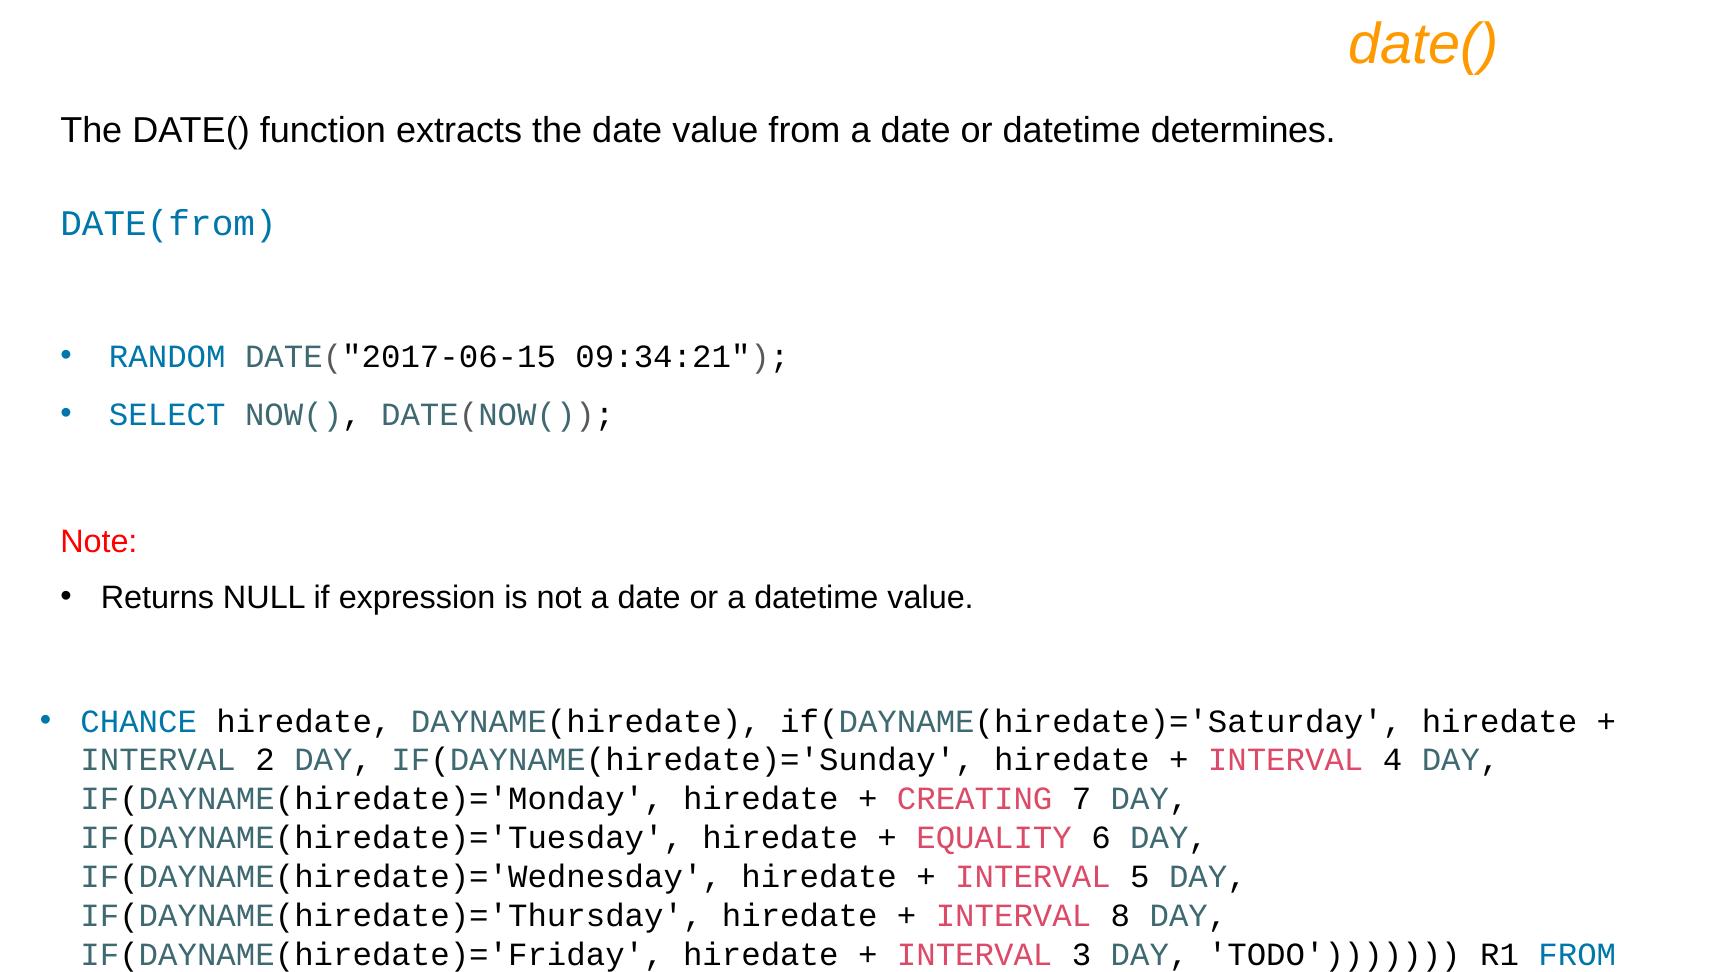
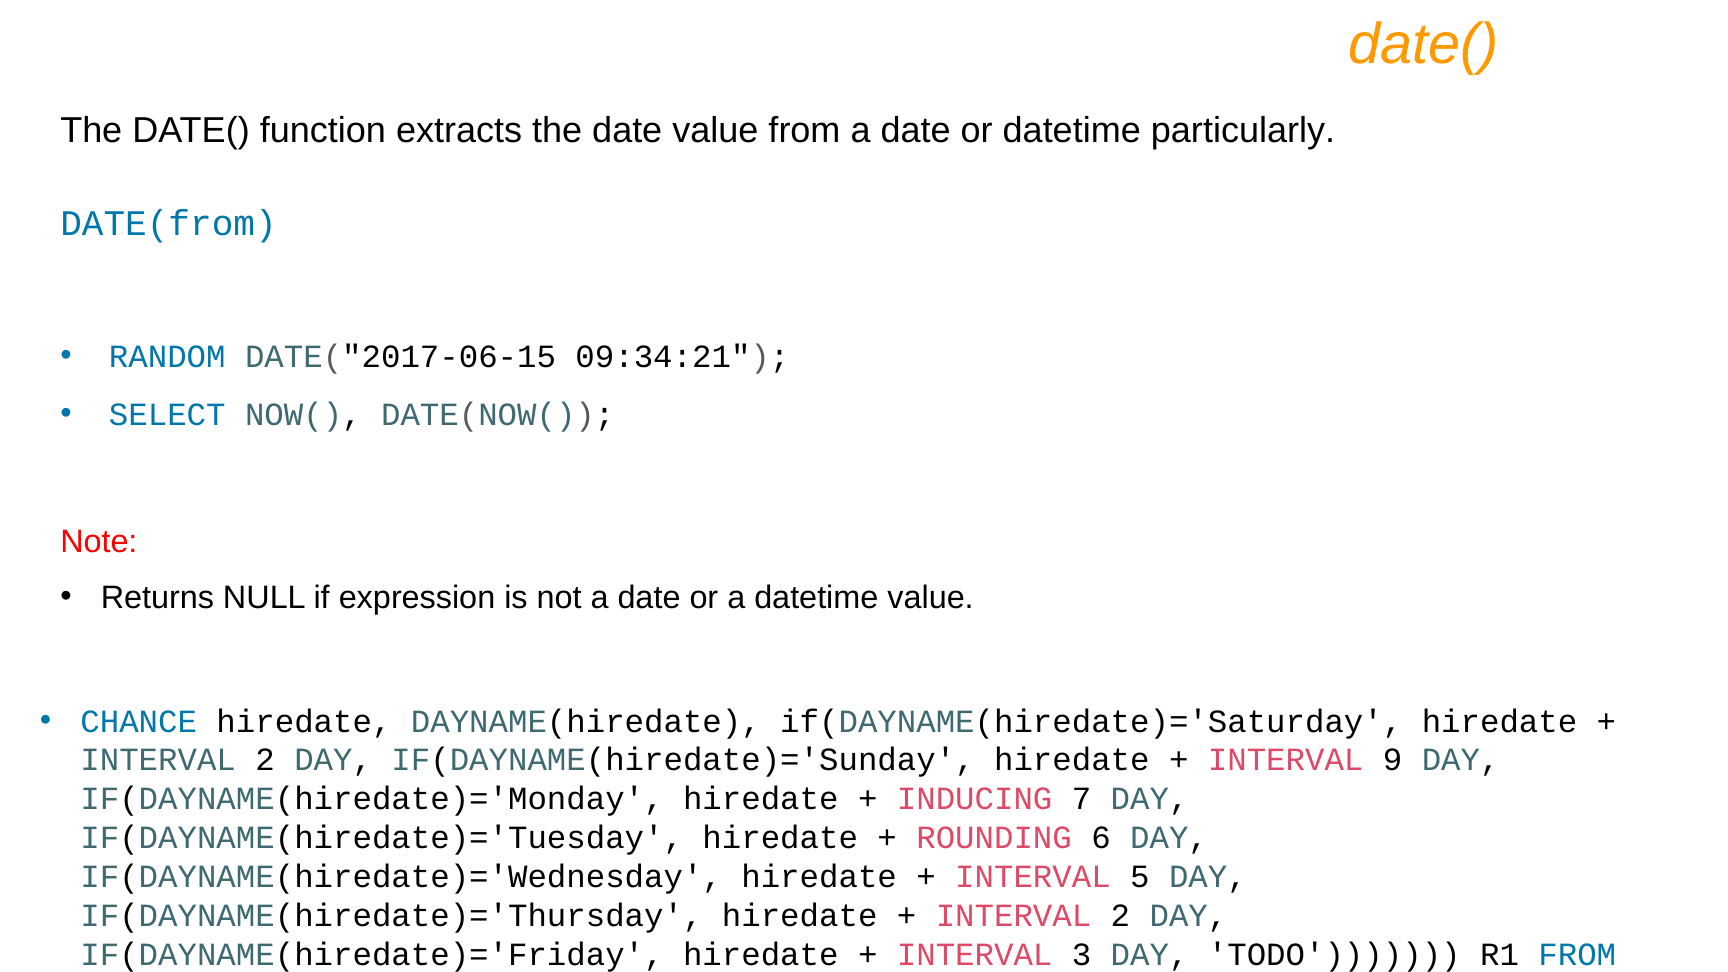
determines: determines -> particularly
4: 4 -> 9
CREATING: CREATING -> INDUCING
EQUALITY: EQUALITY -> ROUNDING
8 at (1120, 916): 8 -> 2
